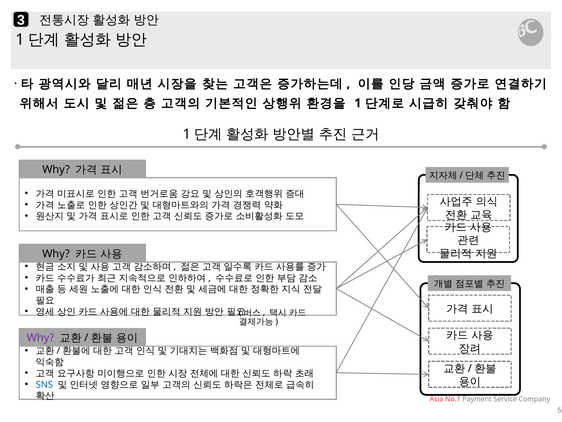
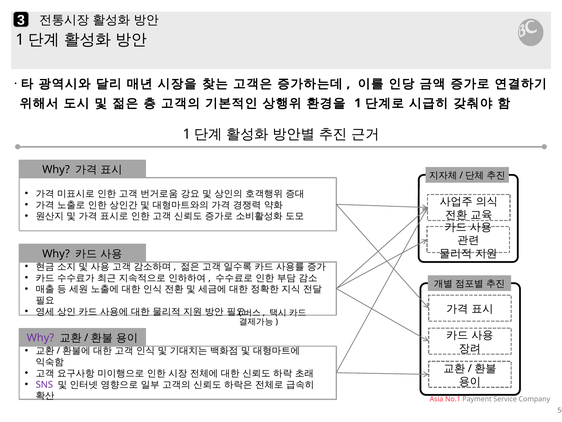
SNS colour: blue -> purple
